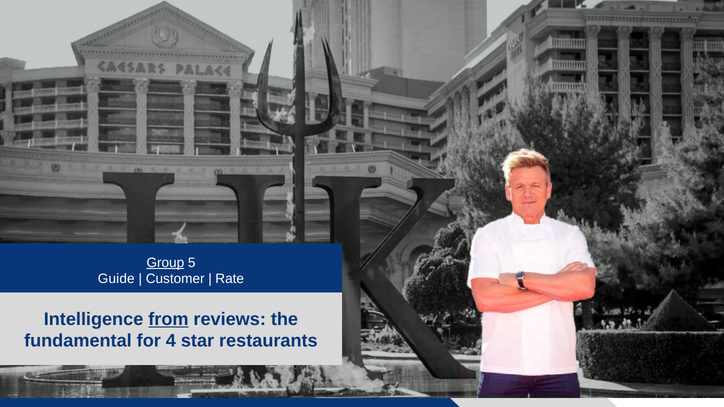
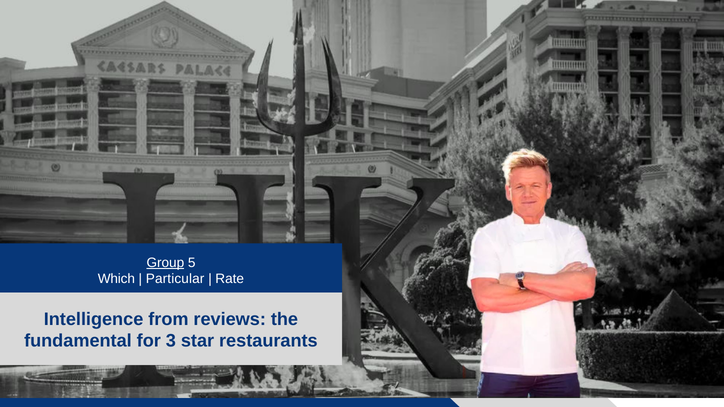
Guide: Guide -> Which
Customer: Customer -> Particular
from underline: present -> none
4: 4 -> 3
